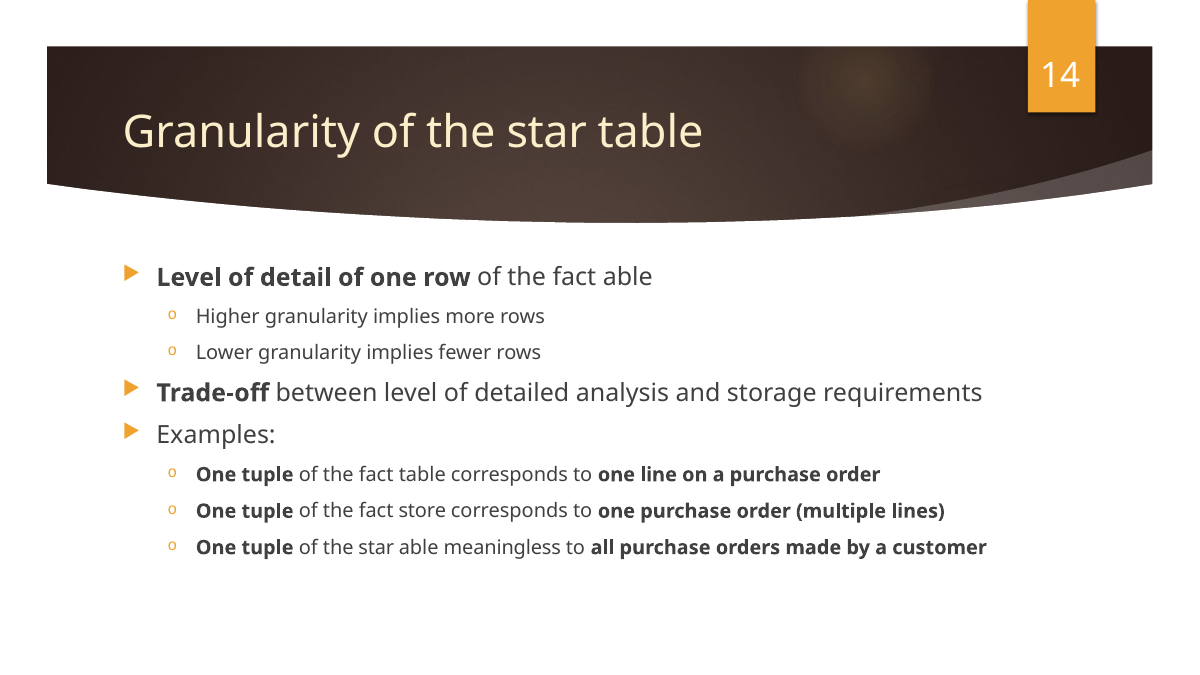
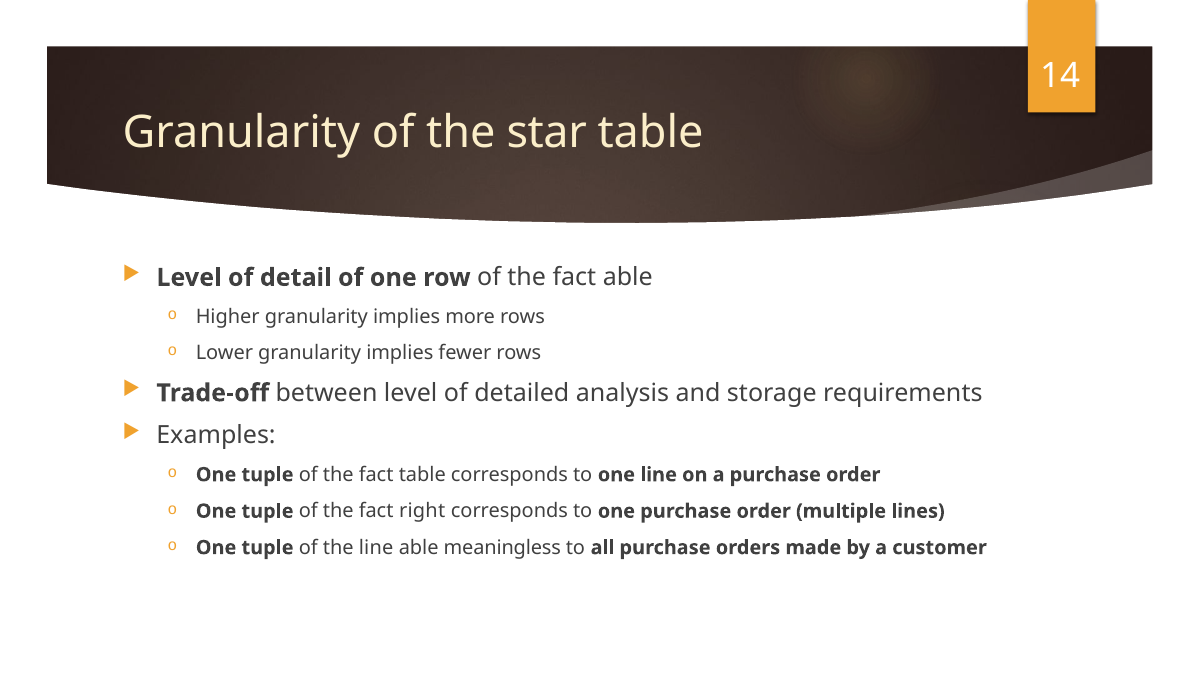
store: store -> right
tuple of the star: star -> line
